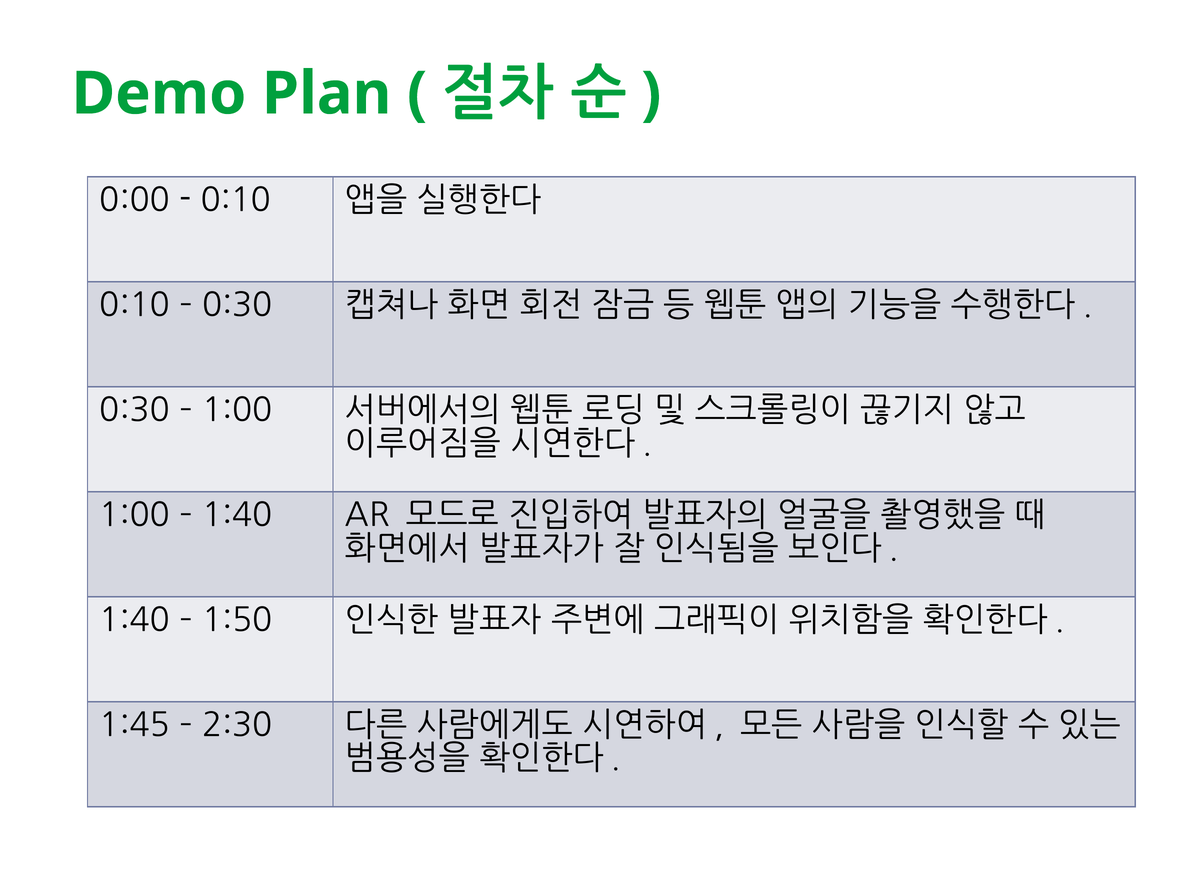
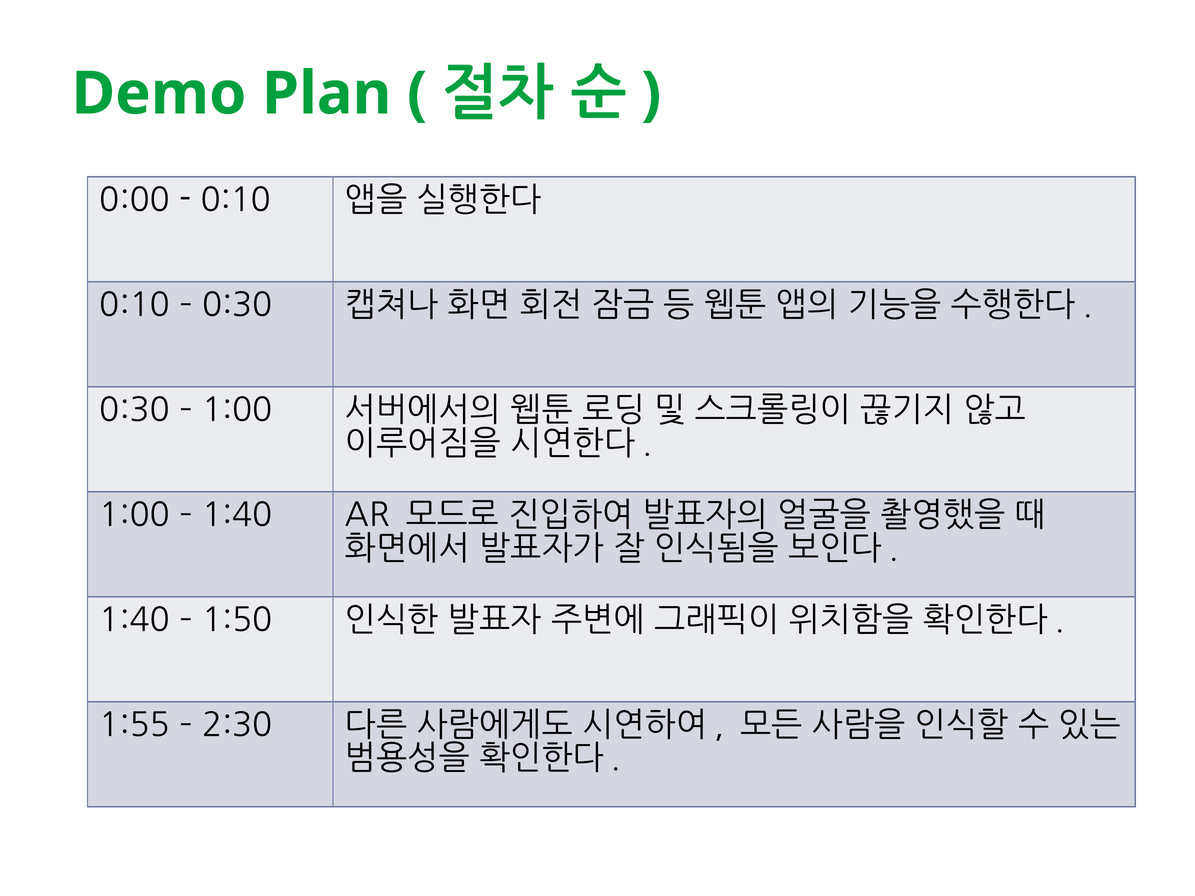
1:45: 1:45 -> 1:55
